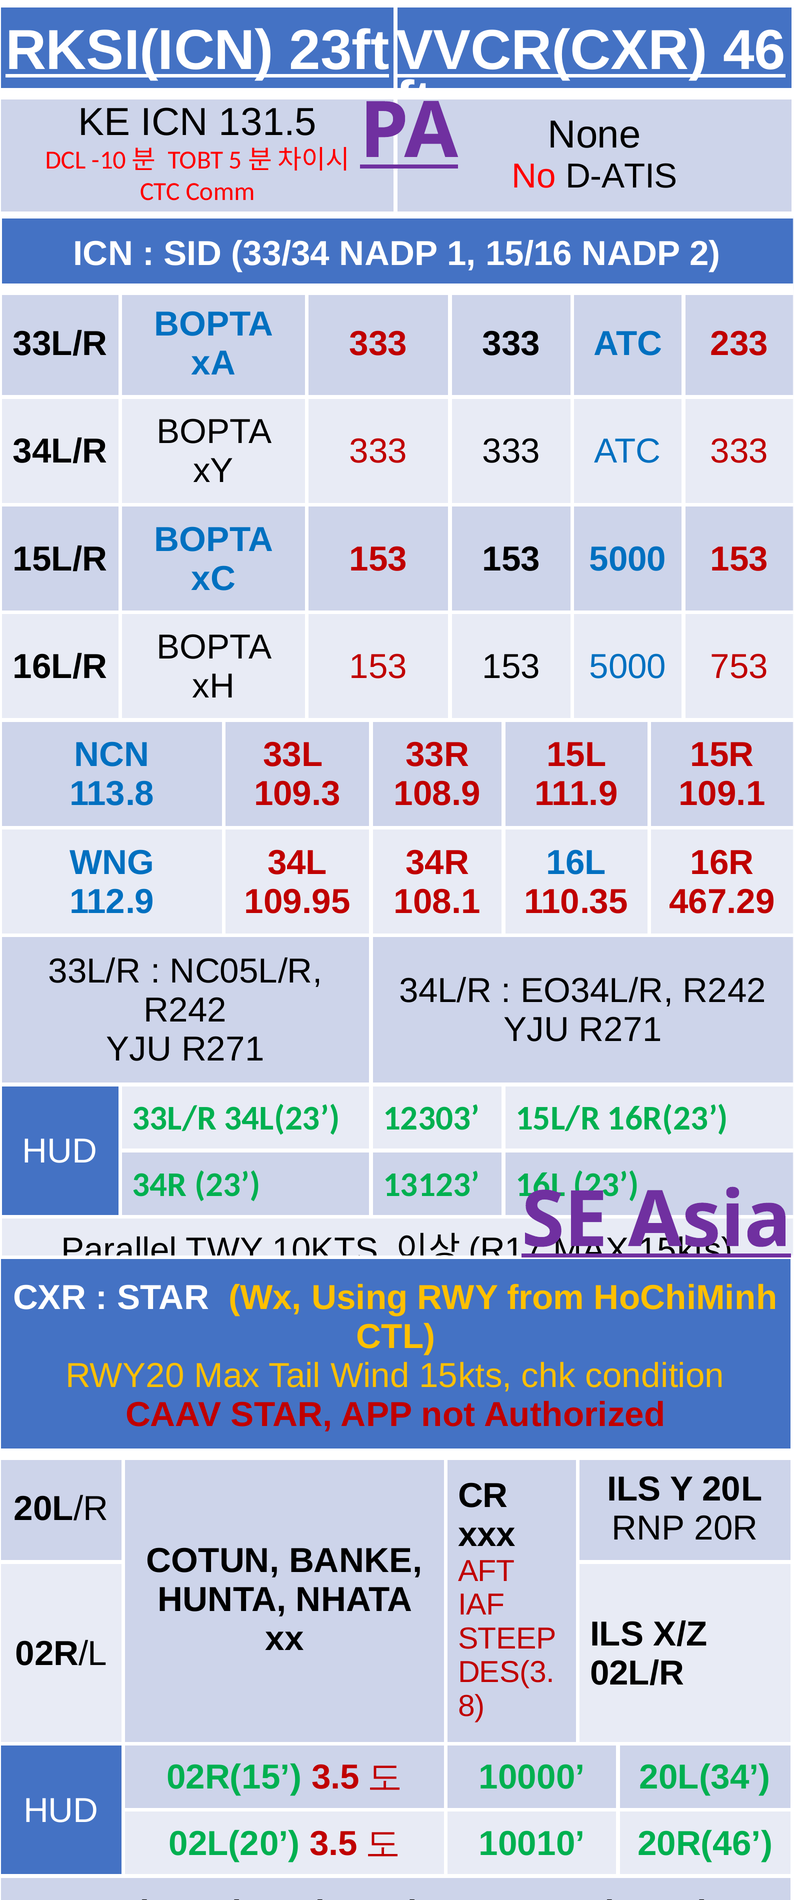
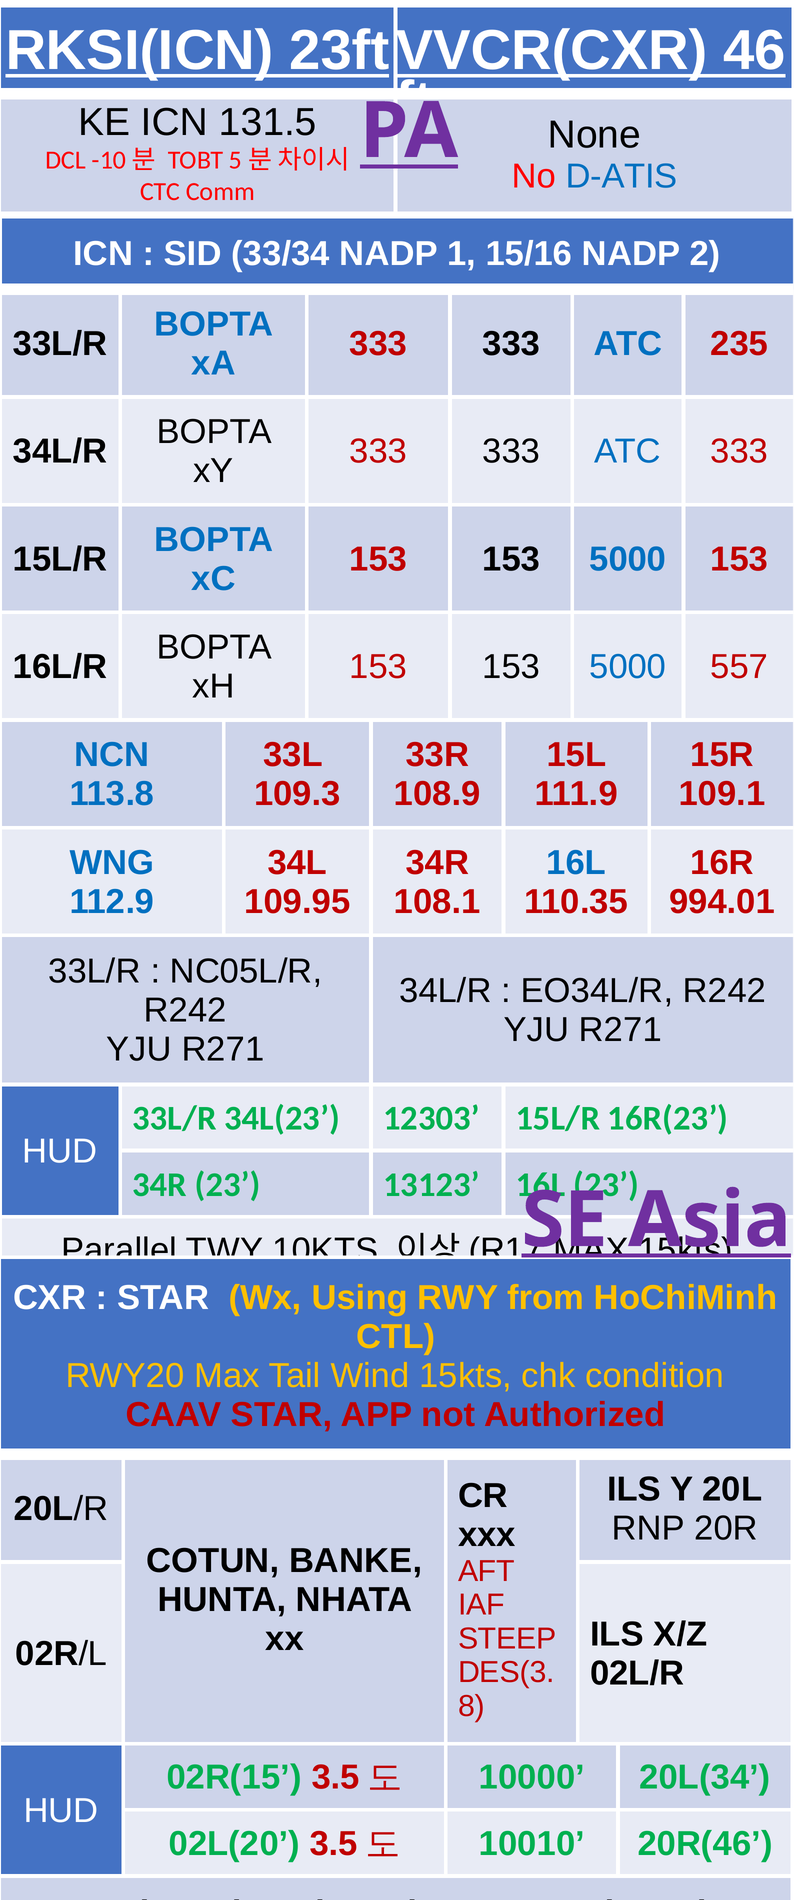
D-ATIS colour: black -> blue
233: 233 -> 235
753: 753 -> 557
467.29: 467.29 -> 994.01
